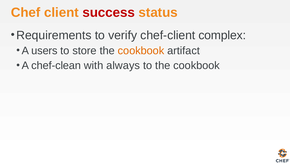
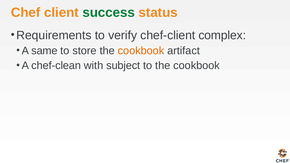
success colour: red -> green
users: users -> same
always: always -> subject
